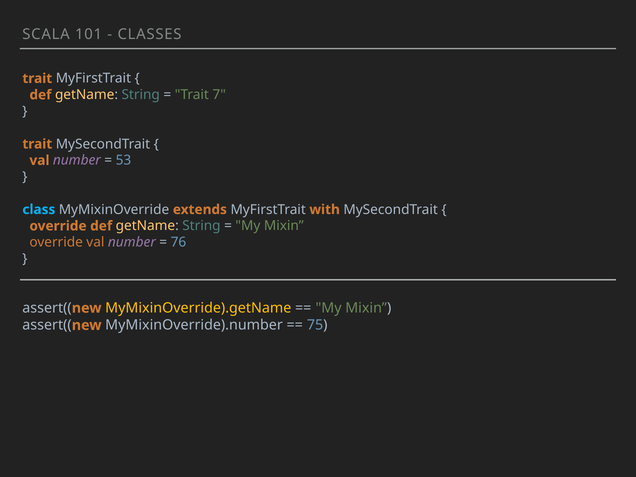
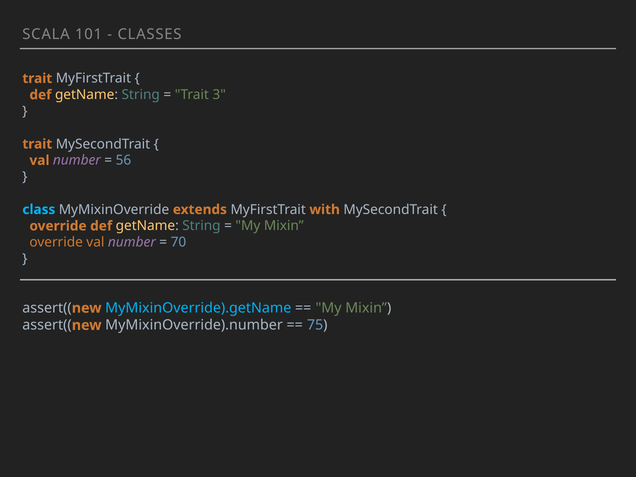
7: 7 -> 3
53: 53 -> 56
76: 76 -> 70
MyMixinOverride).getName colour: yellow -> light blue
